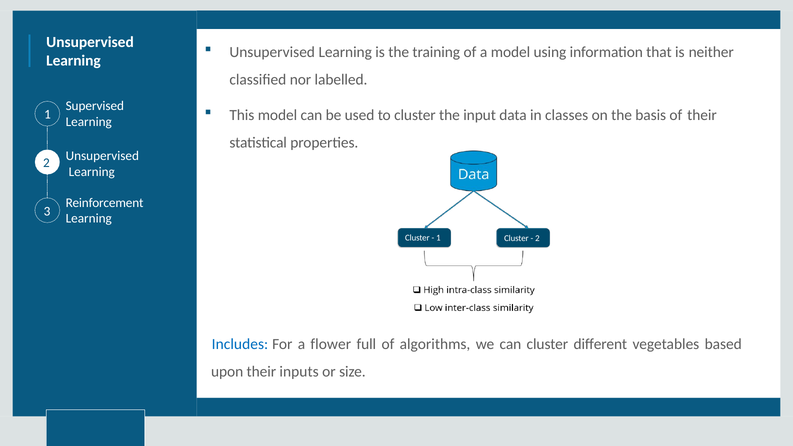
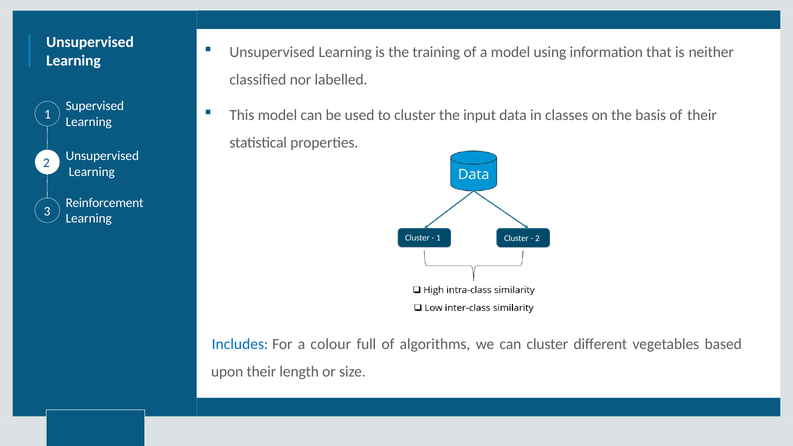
flower: flower -> colour
inputs: inputs -> length
